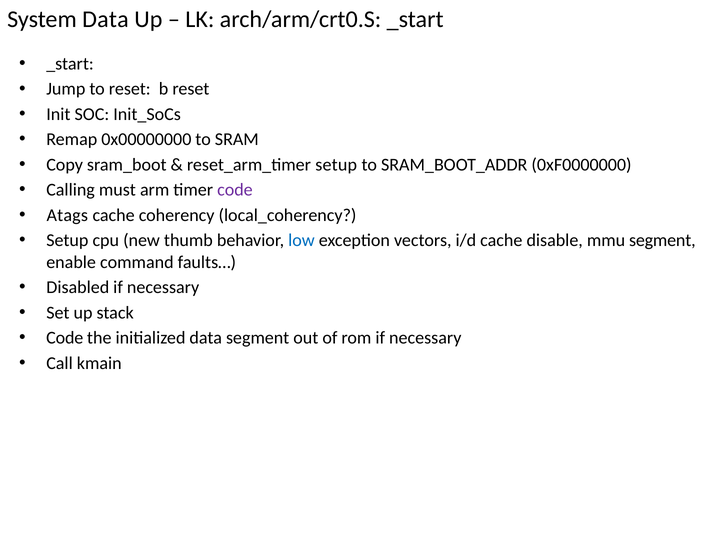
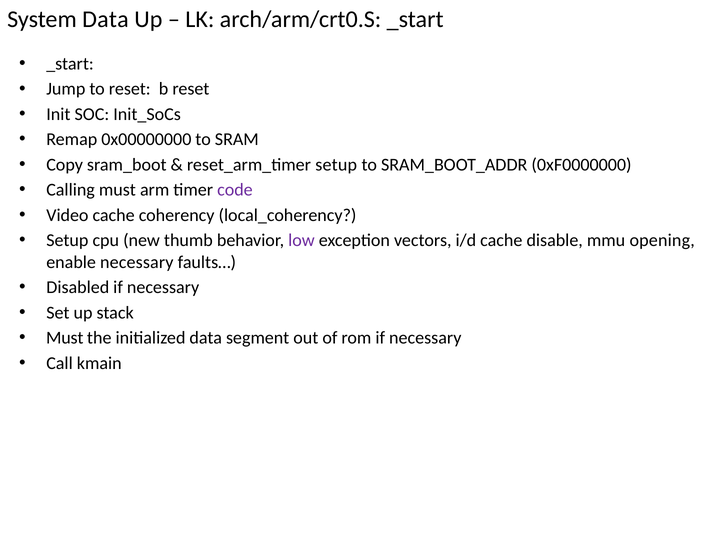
Atags: Atags -> Video
low colour: blue -> purple
mmu segment: segment -> opening
enable command: command -> necessary
Code at (65, 338): Code -> Must
